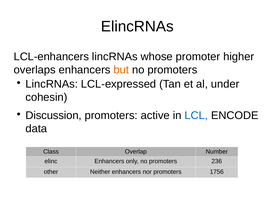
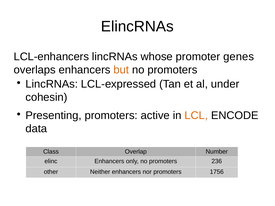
higher: higher -> genes
Discussion: Discussion -> Presenting
LCL colour: blue -> orange
